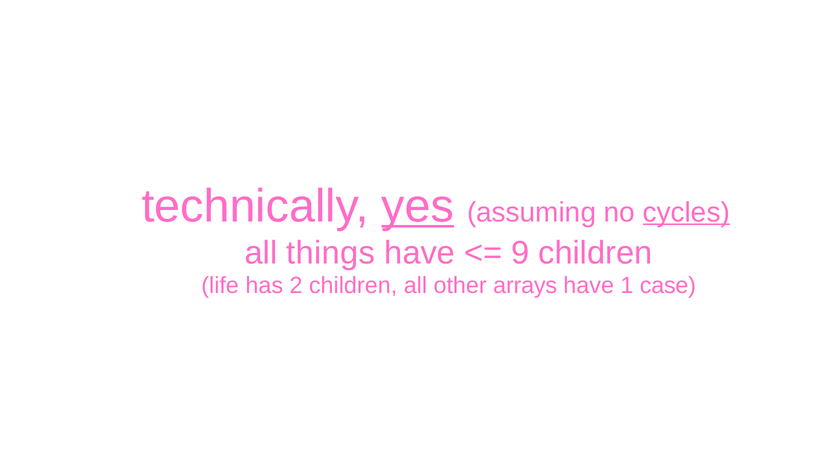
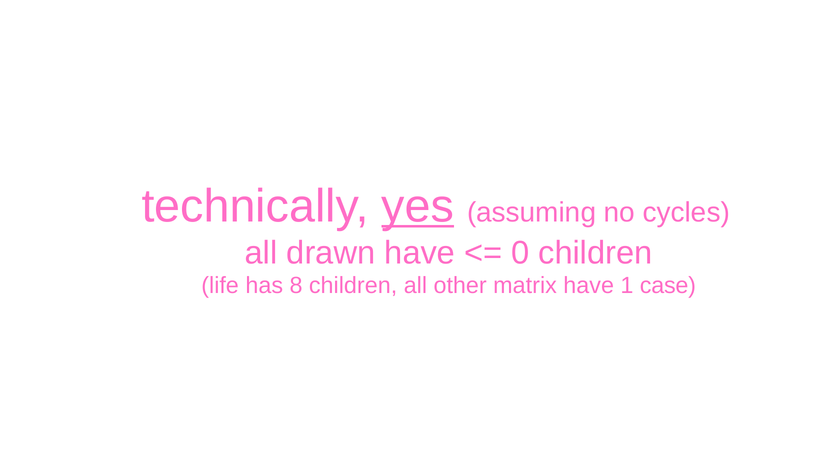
cycles underline: present -> none
things: things -> drawn
9: 9 -> 0
2: 2 -> 8
arrays: arrays -> matrix
